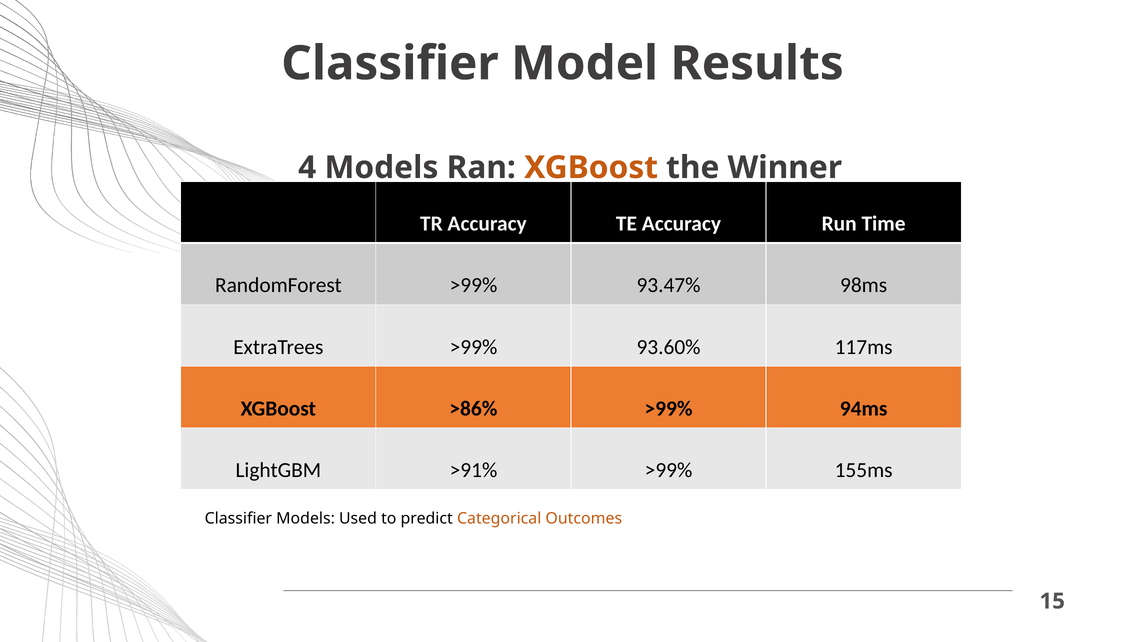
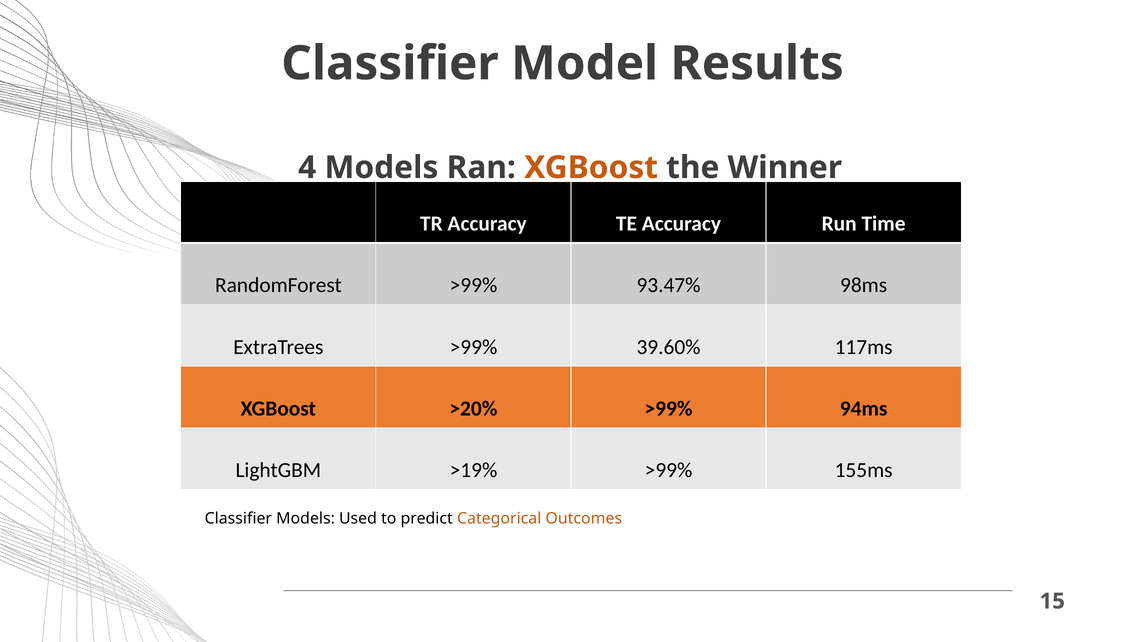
93.60%: 93.60% -> 39.60%
>86%: >86% -> >20%
>91%: >91% -> >19%
